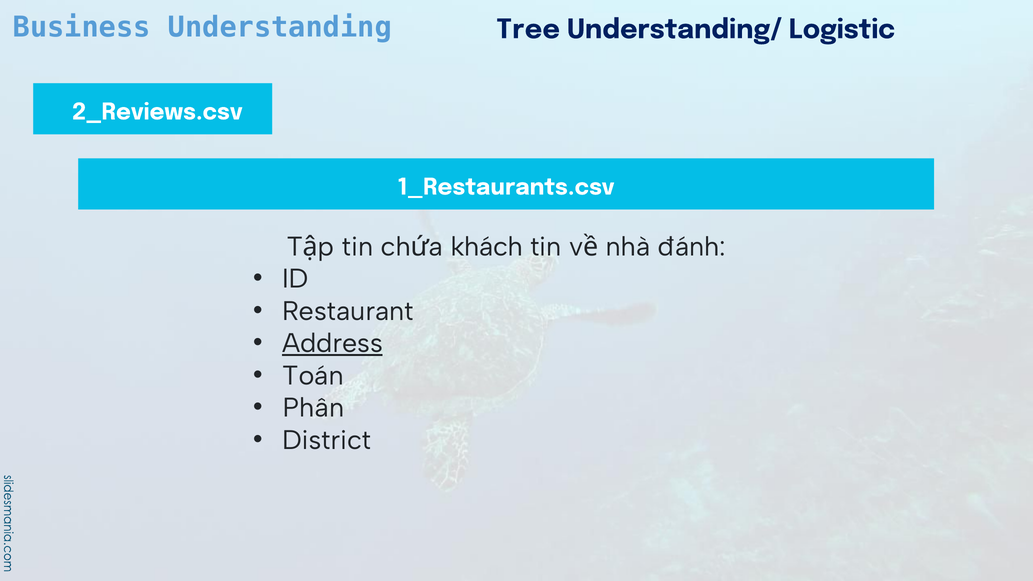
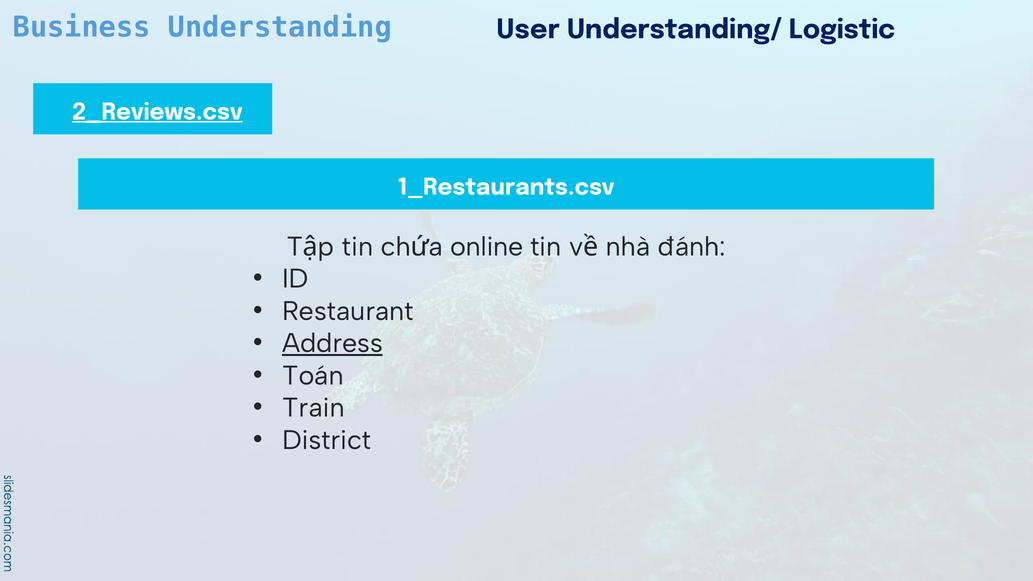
Tree: Tree -> User
2_Reviews.csv underline: none -> present
khách: khách -> online
Phân: Phân -> Train
